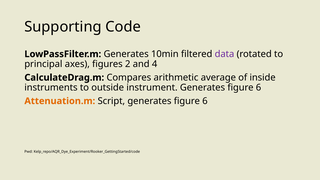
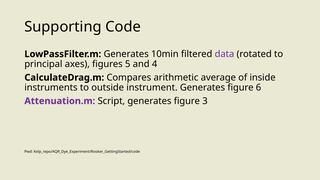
2: 2 -> 5
Attenuation.m colour: orange -> purple
Script generates figure 6: 6 -> 3
